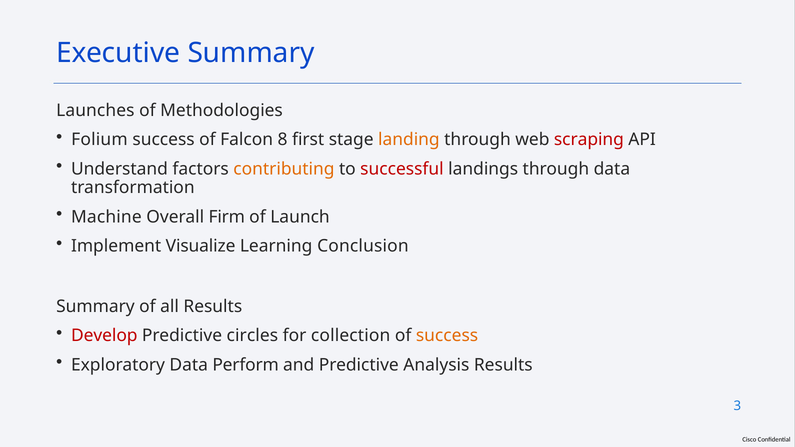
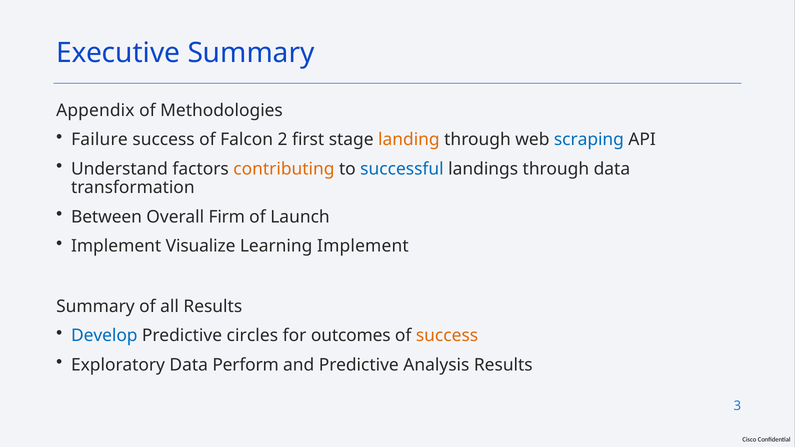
Launches: Launches -> Appendix
Folium: Folium -> Failure
8: 8 -> 2
scraping colour: red -> blue
successful colour: red -> blue
Machine: Machine -> Between
Learning Conclusion: Conclusion -> Implement
Develop colour: red -> blue
collection: collection -> outcomes
